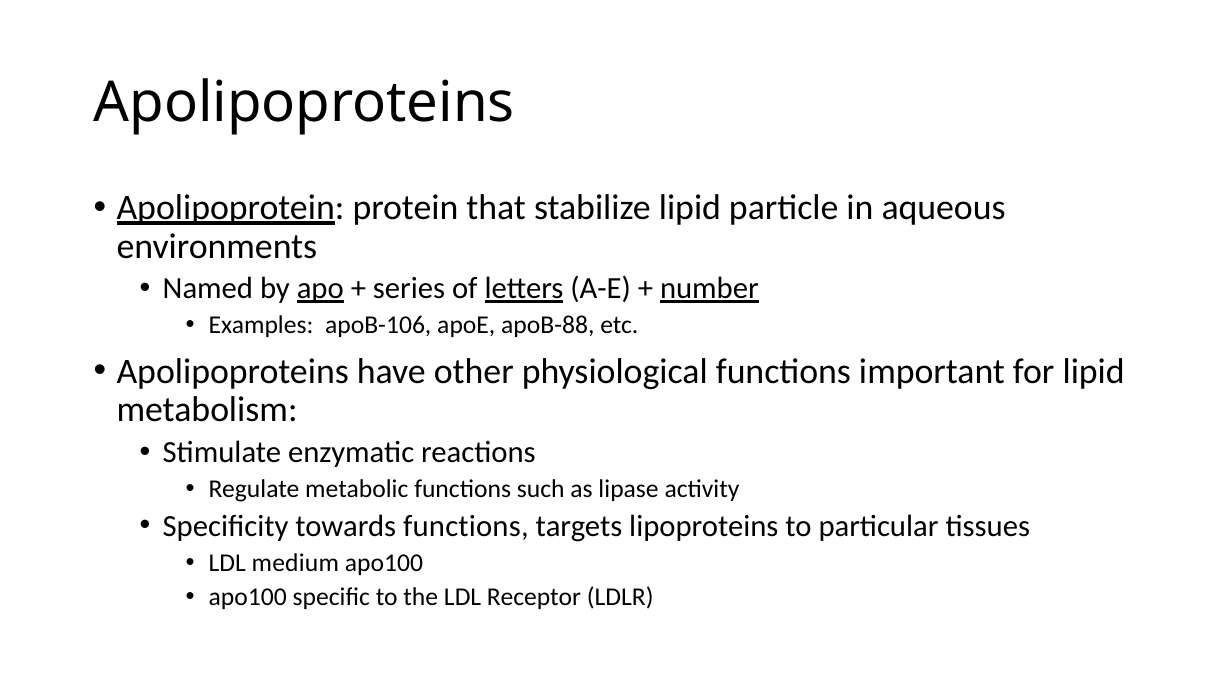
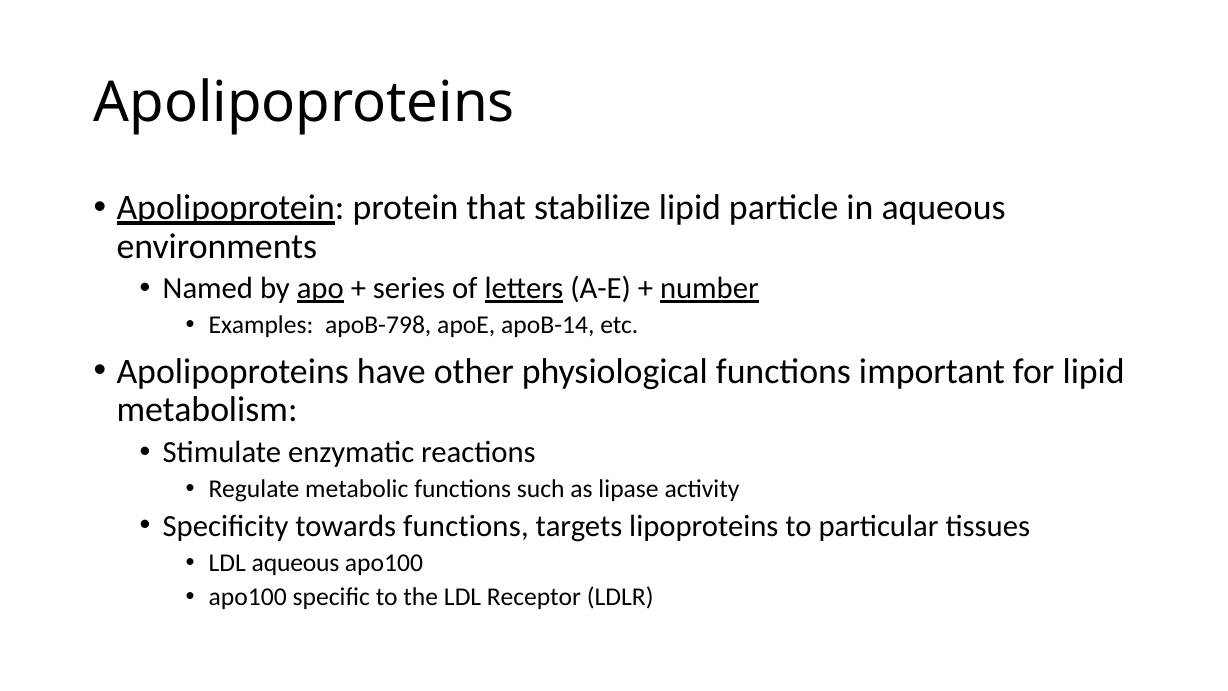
apoB-106: apoB-106 -> apoB-798
apoB-88: apoB-88 -> apoB-14
LDL medium: medium -> aqueous
